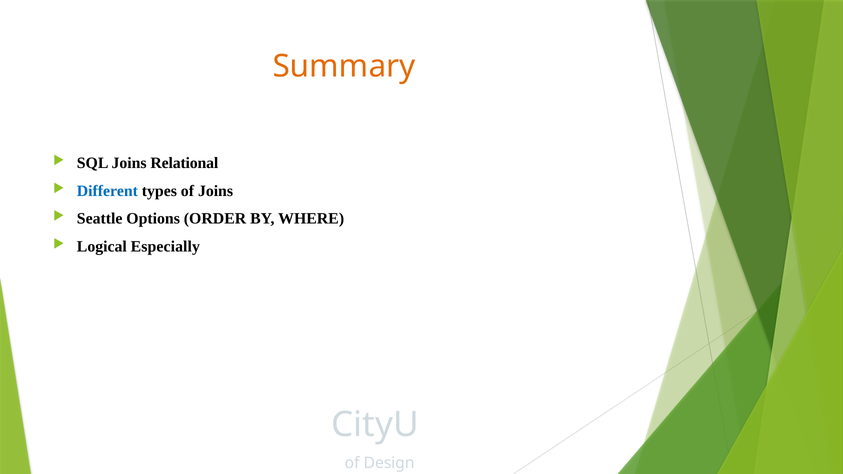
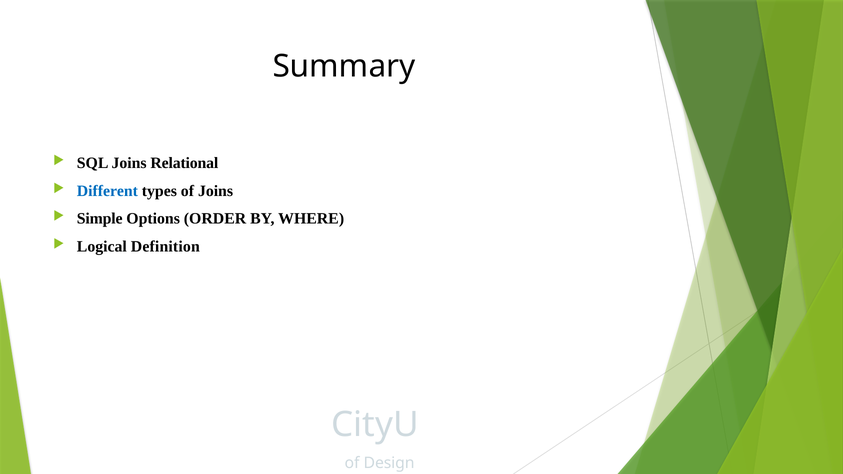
Summary colour: orange -> black
Seattle: Seattle -> Simple
Especially: Especially -> Definition
